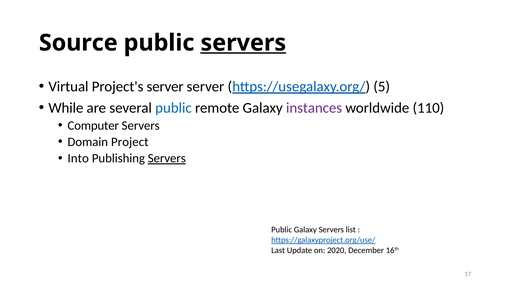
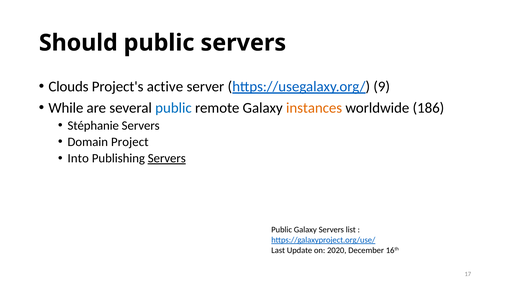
Source: Source -> Should
servers at (243, 43) underline: present -> none
Virtual: Virtual -> Clouds
Project's server: server -> active
5: 5 -> 9
instances colour: purple -> orange
110: 110 -> 186
Computer: Computer -> Stéphanie
